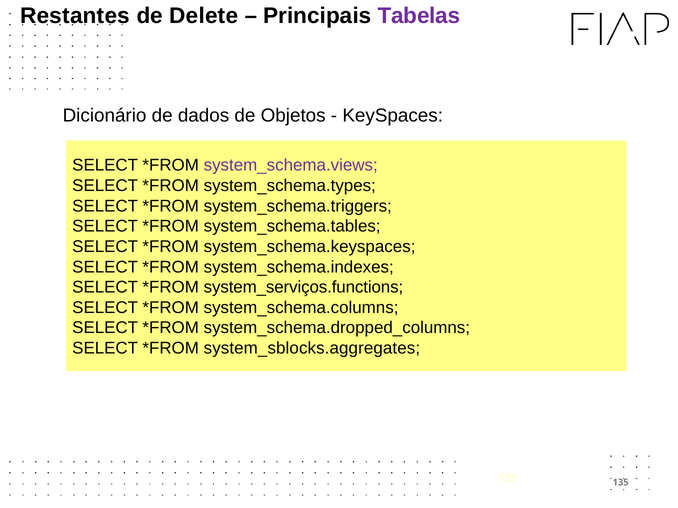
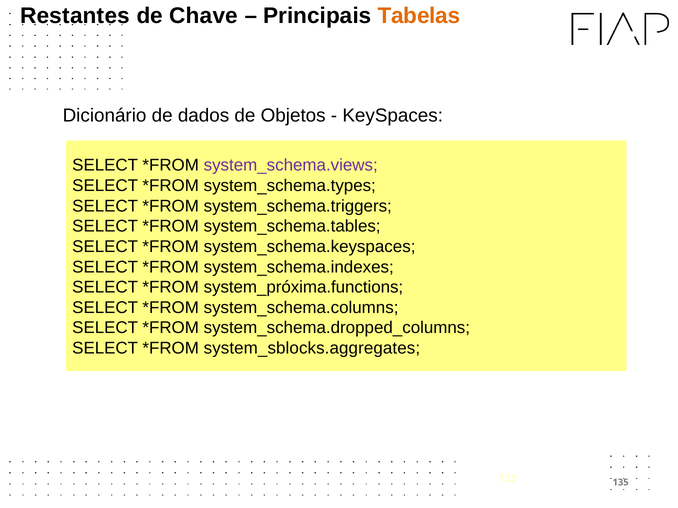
Delete: Delete -> Chave
Tabelas colour: purple -> orange
system_serviços.functions: system_serviços.functions -> system_próxima.functions
